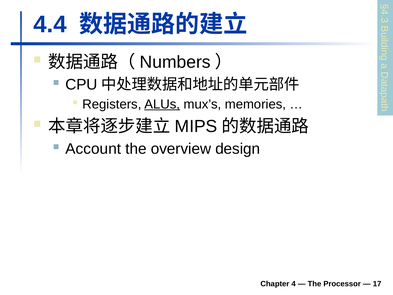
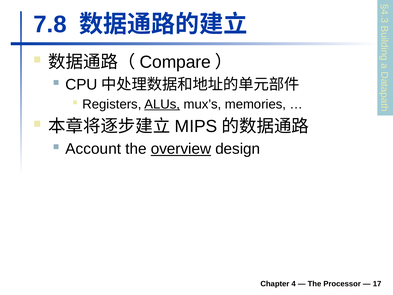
4.4: 4.4 -> 7.8
Numbers: Numbers -> Compare
overview underline: none -> present
